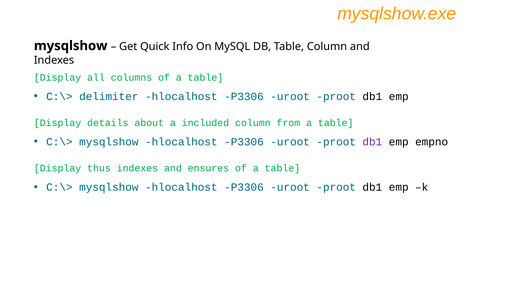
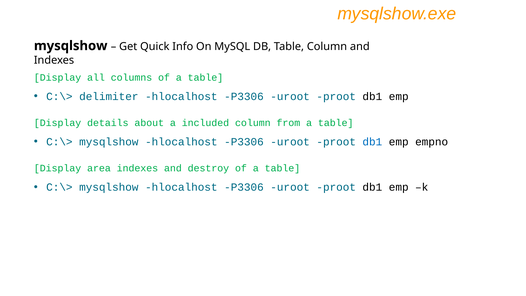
db1 at (372, 142) colour: purple -> blue
thus: thus -> area
ensures: ensures -> destroy
